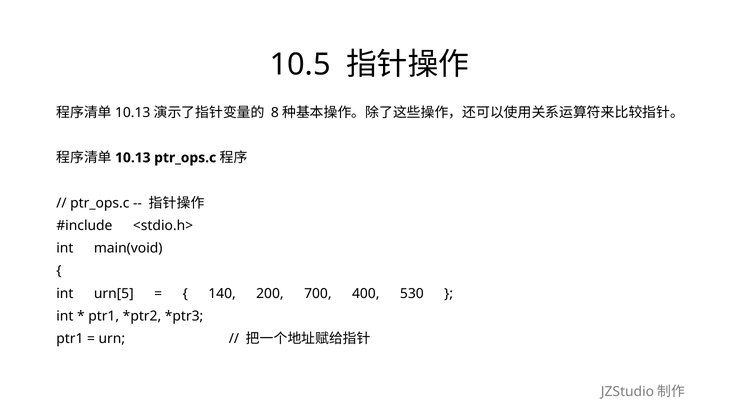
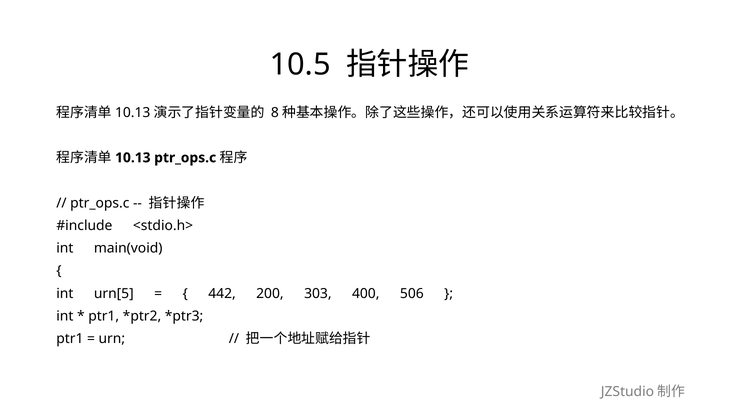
140: 140 -> 442
700: 700 -> 303
530: 530 -> 506
